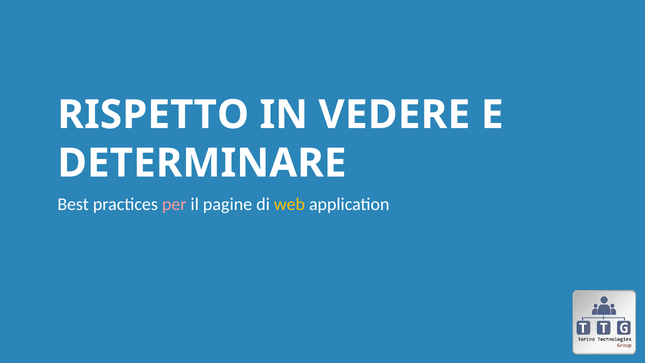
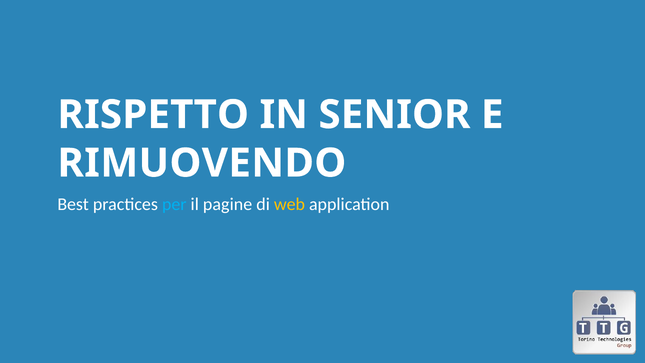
VEDERE: VEDERE -> SENIOR
DETERMINARE: DETERMINARE -> RIMUOVENDO
per colour: pink -> light blue
